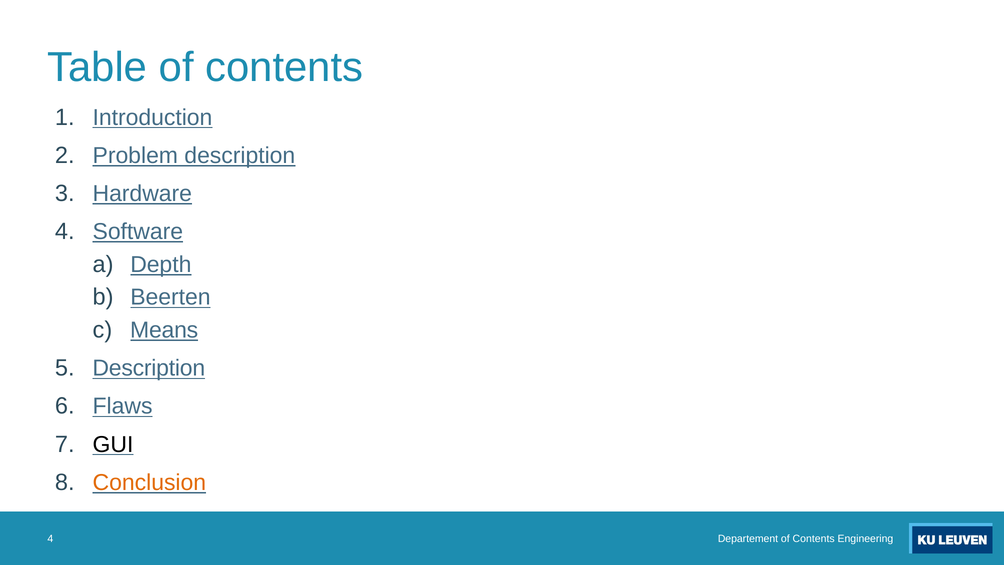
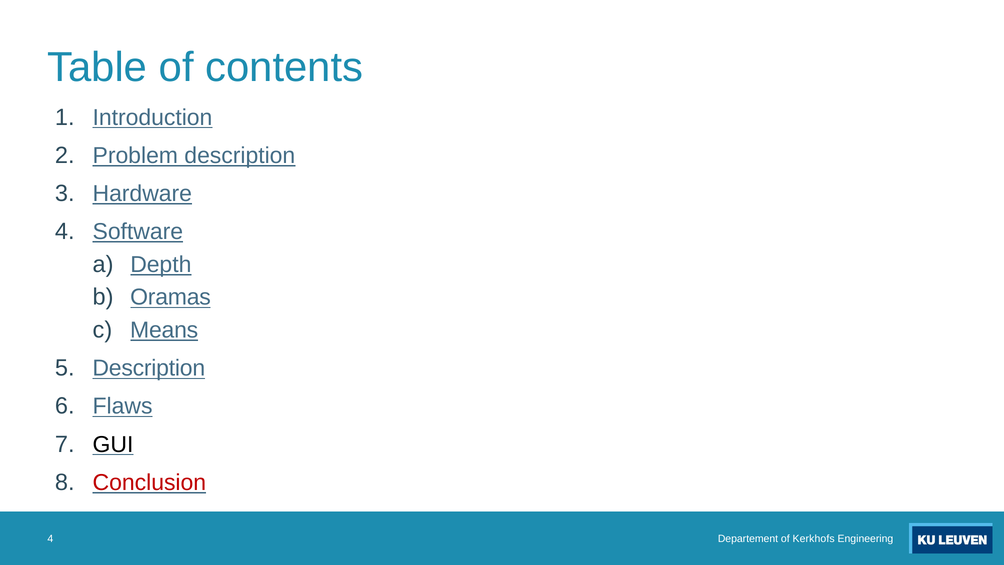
Beerten: Beerten -> Oramas
Conclusion colour: orange -> red
Departement of Contents: Contents -> Kerkhofs
